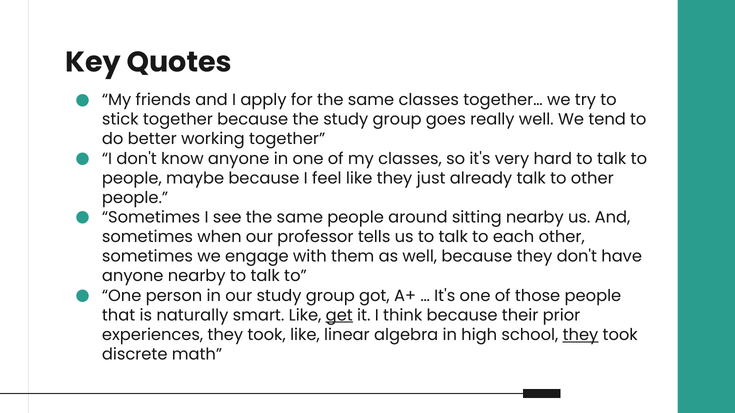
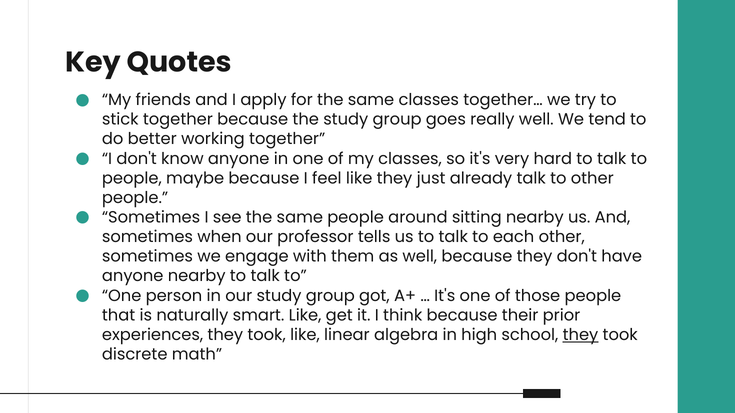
get underline: present -> none
